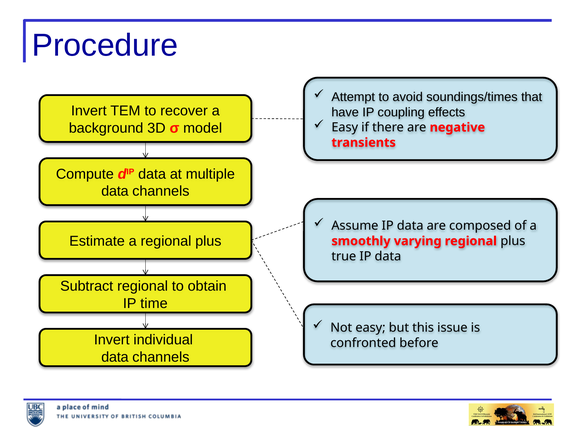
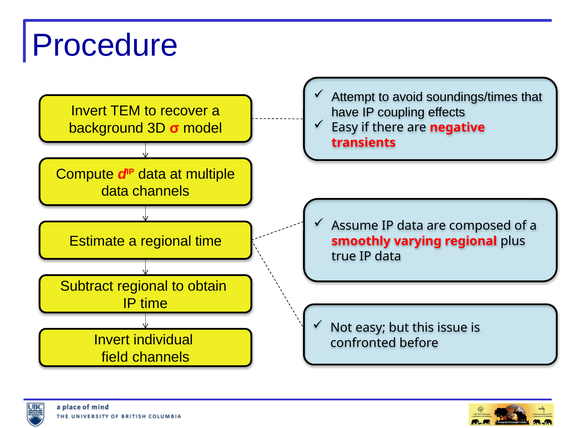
a regional plus: plus -> time
data at (115, 357): data -> field
